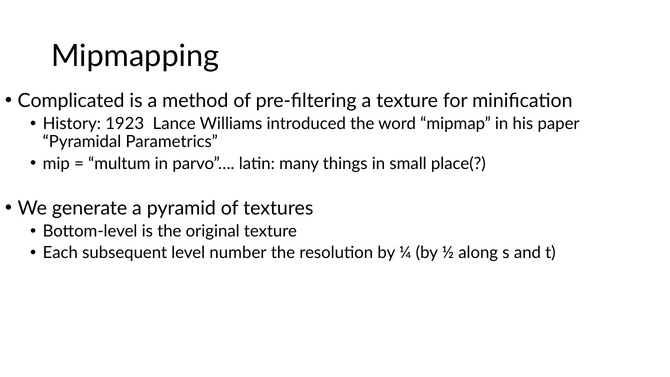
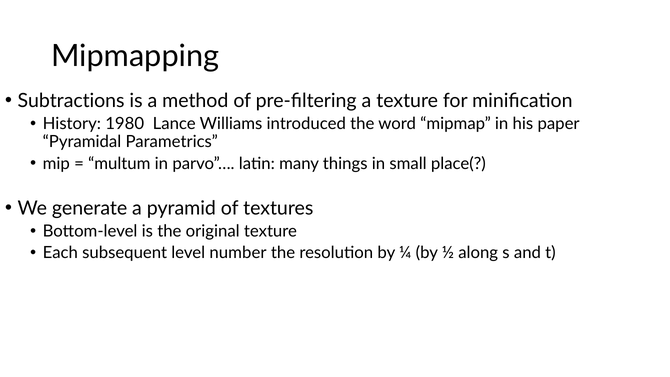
Complicated: Complicated -> Subtractions
1923: 1923 -> 1980
